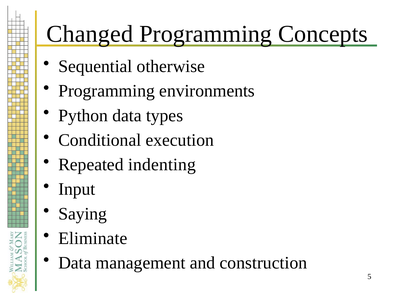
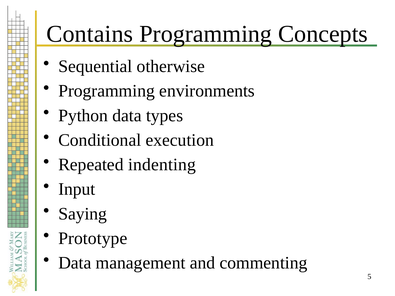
Changed: Changed -> Contains
Eliminate: Eliminate -> Prototype
construction: construction -> commenting
